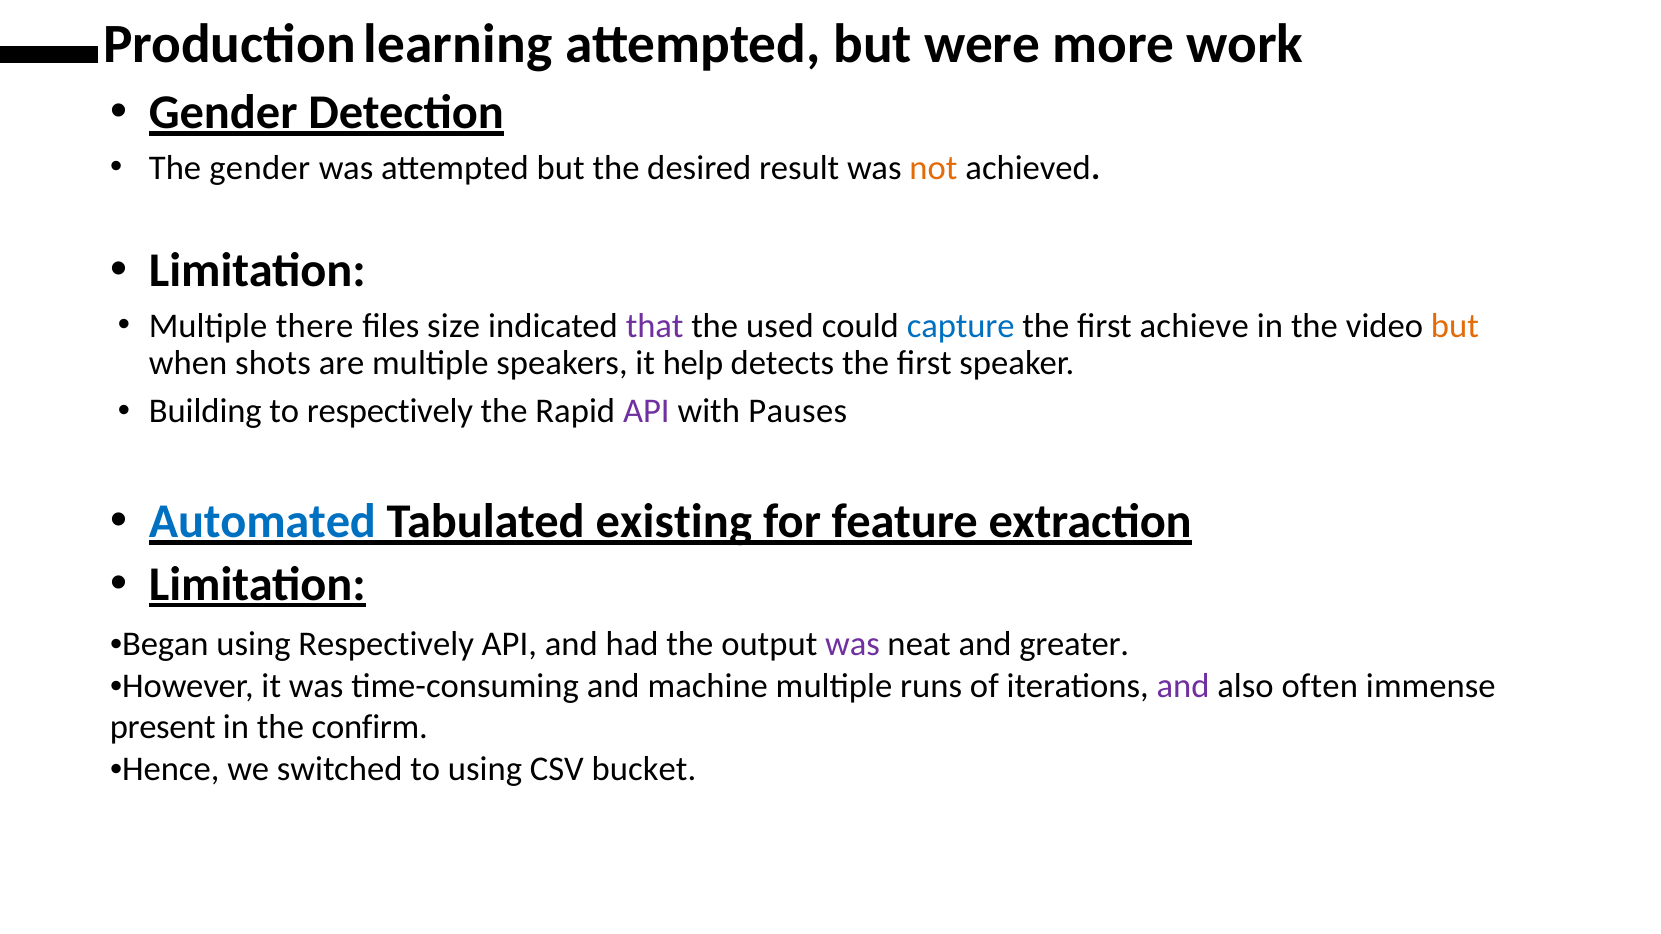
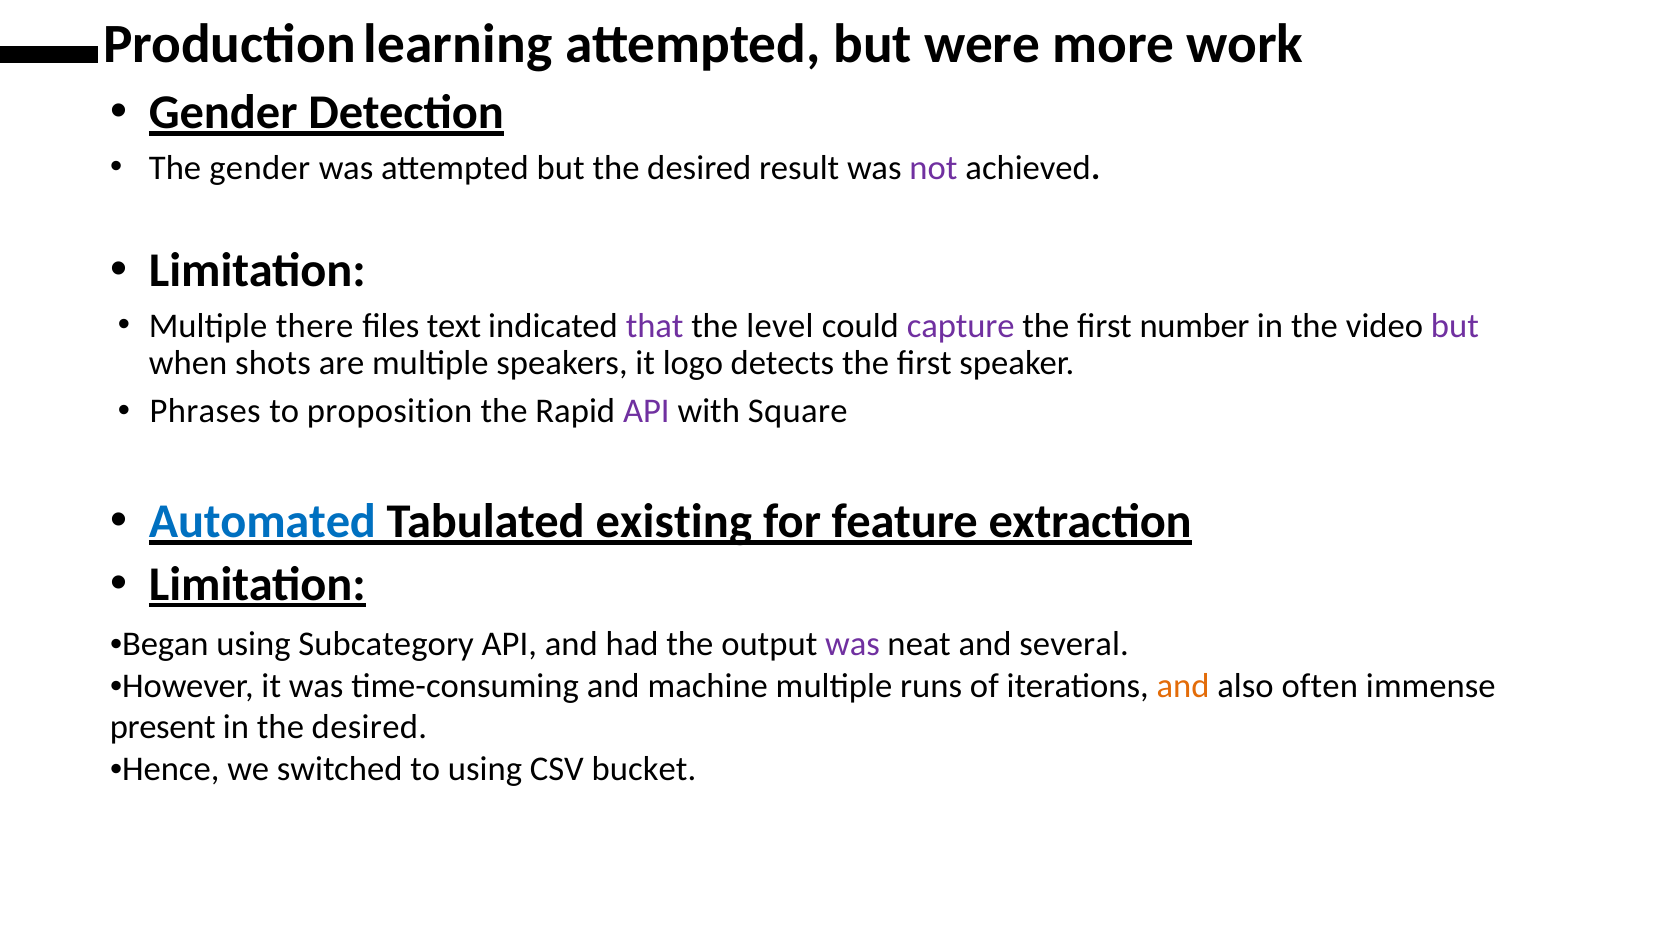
not colour: orange -> purple
size: size -> text
used: used -> level
capture colour: blue -> purple
achieve: achieve -> number
but at (1455, 326) colour: orange -> purple
help: help -> logo
Building: Building -> Phrases
to respectively: respectively -> proposition
Pauses: Pauses -> Square
using Respectively: Respectively -> Subcategory
greater: greater -> several
and at (1183, 686) colour: purple -> orange
in the confirm: confirm -> desired
